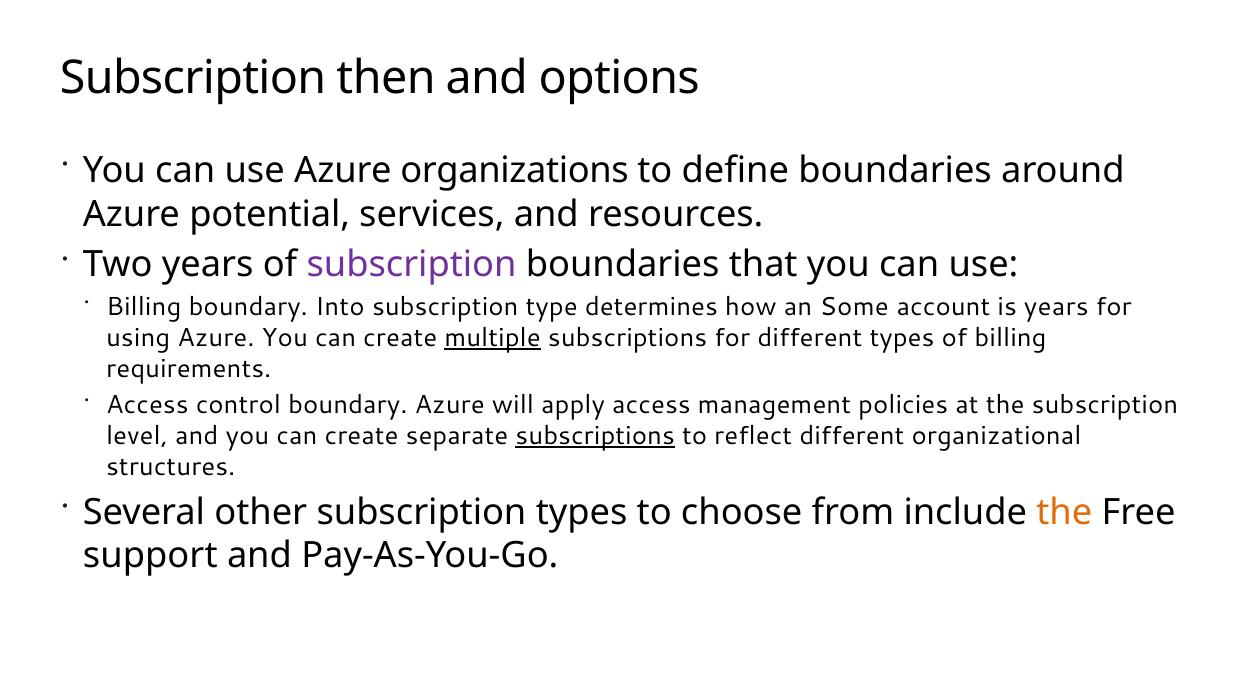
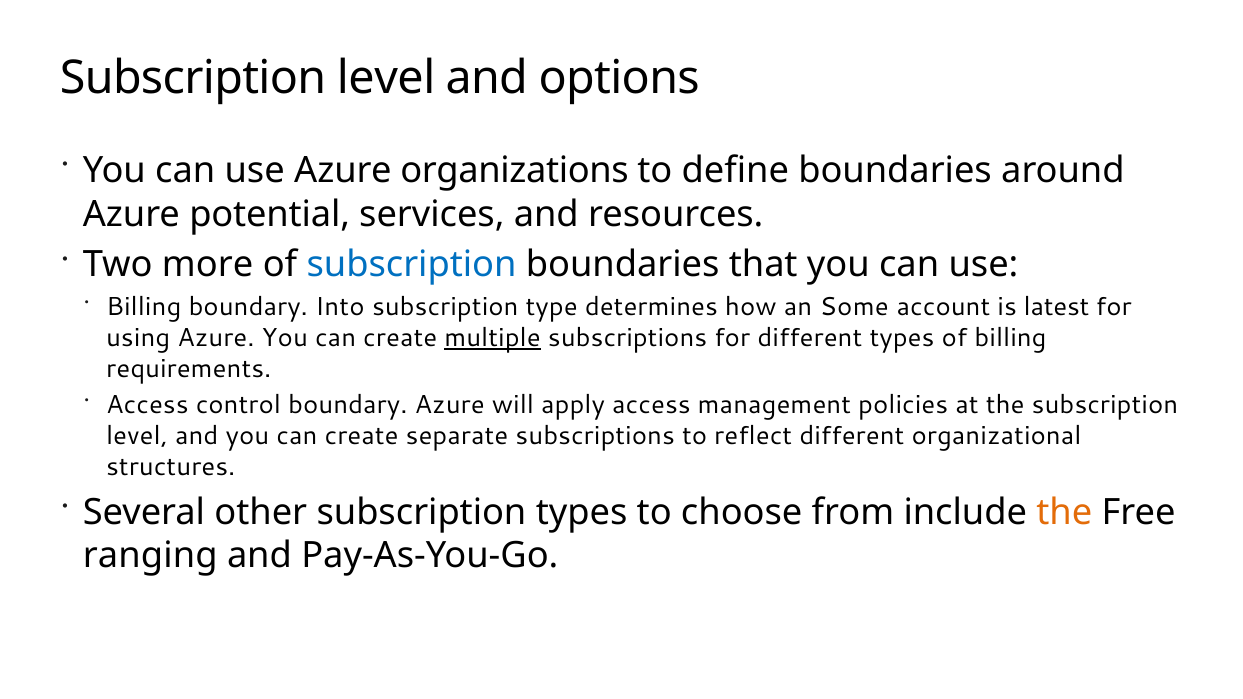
then at (386, 78): then -> level
Two years: years -> more
subscription at (412, 265) colour: purple -> blue
is years: years -> latest
subscriptions at (595, 436) underline: present -> none
support: support -> ranging
